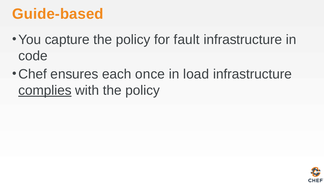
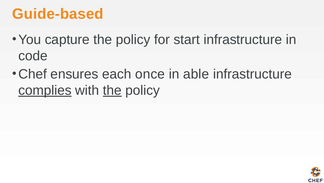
fault: fault -> start
load: load -> able
the at (112, 90) underline: none -> present
